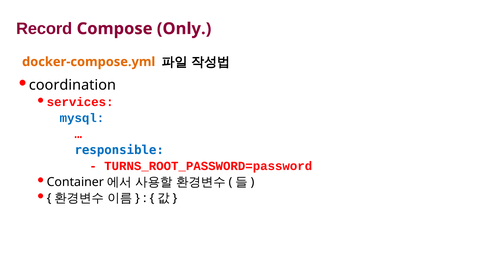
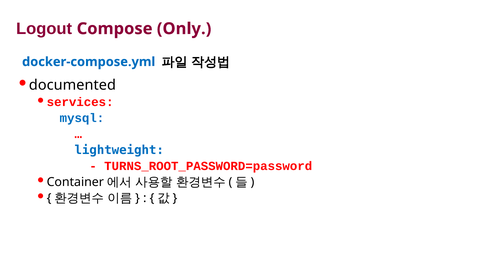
Record: Record -> Logout
docker-compose.yml colour: orange -> blue
coordination: coordination -> documented
responsible: responsible -> lightweight
